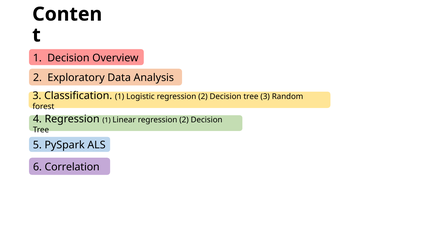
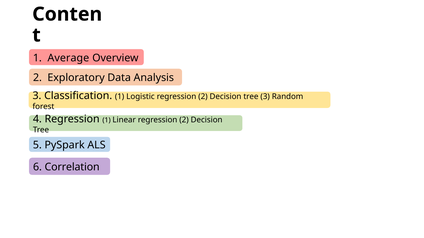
1 Decision: Decision -> Average
